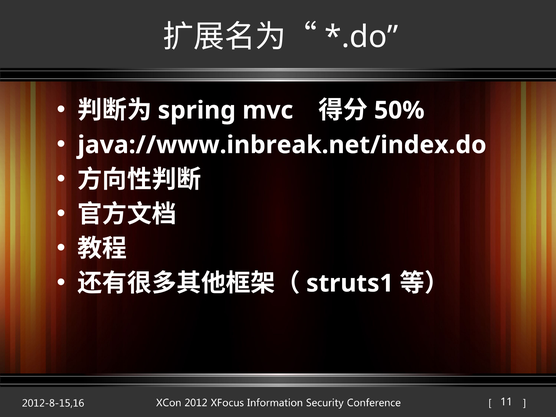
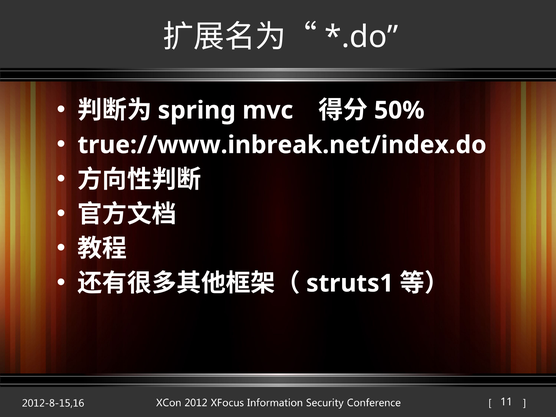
java://www.inbreak.net/index.do: java://www.inbreak.net/index.do -> true://www.inbreak.net/index.do
